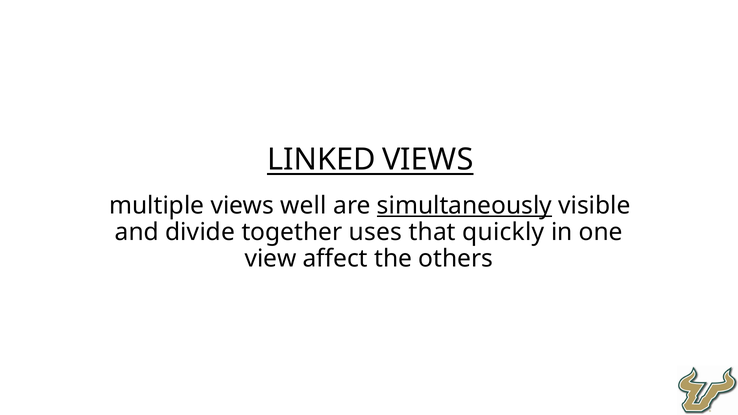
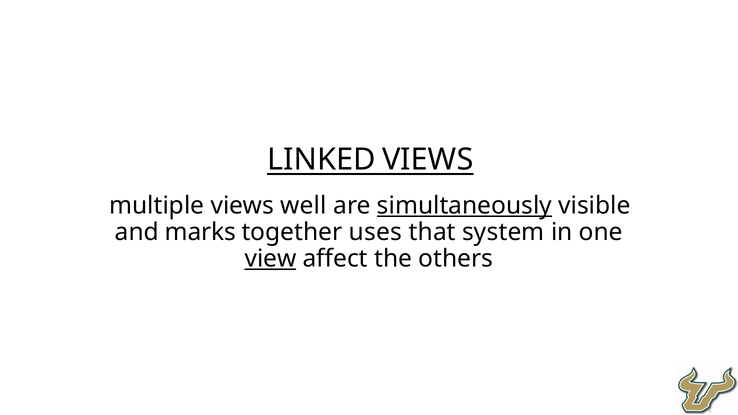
divide: divide -> marks
quickly: quickly -> system
view underline: none -> present
